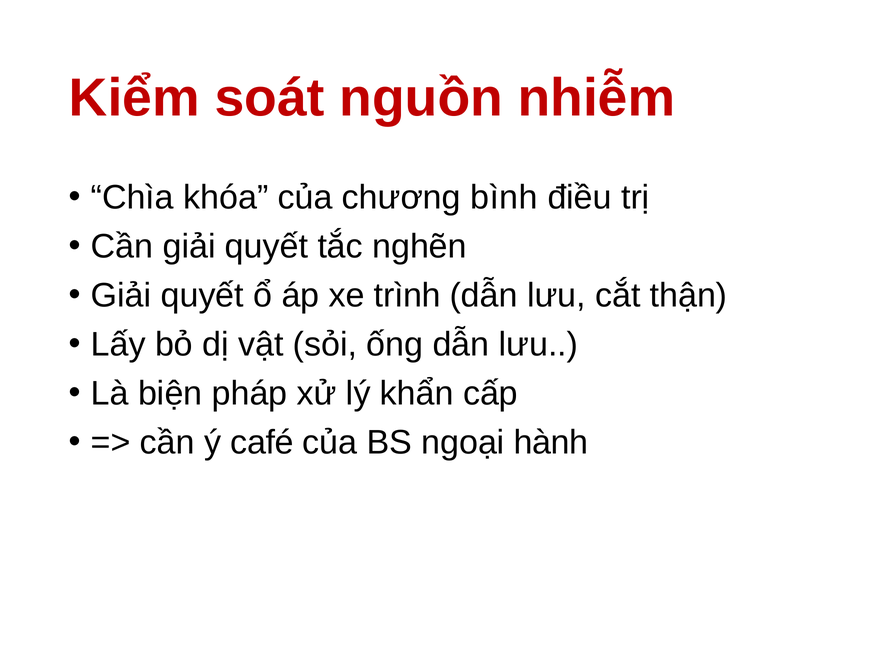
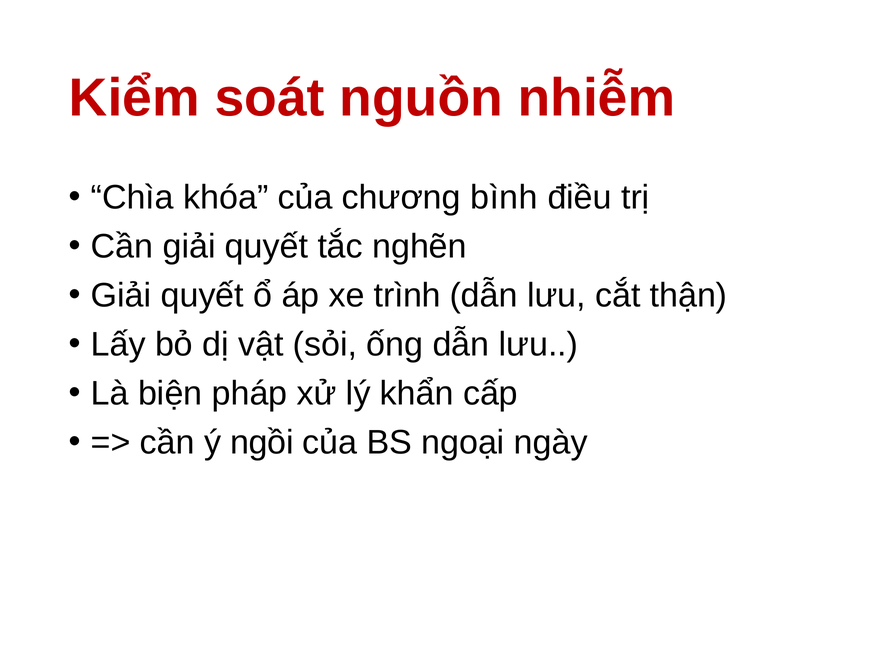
café: café -> ngồi
hành: hành -> ngày
